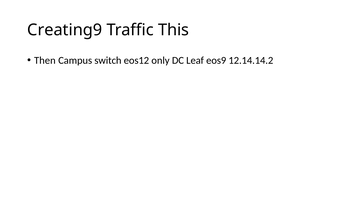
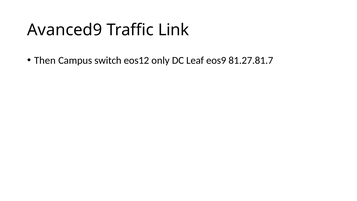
Creating9: Creating9 -> Avanced9
This: This -> Link
12.14.14.2: 12.14.14.2 -> 81.27.81.7
